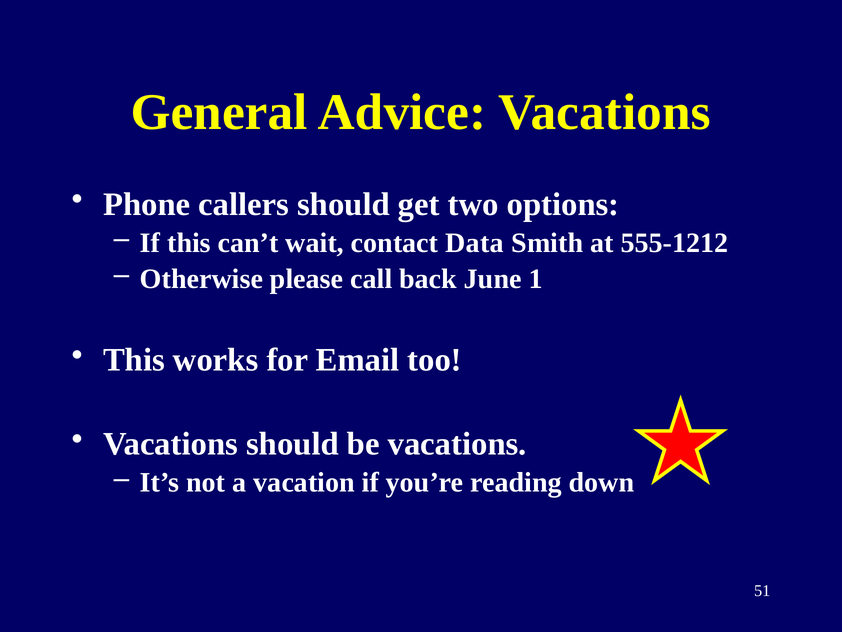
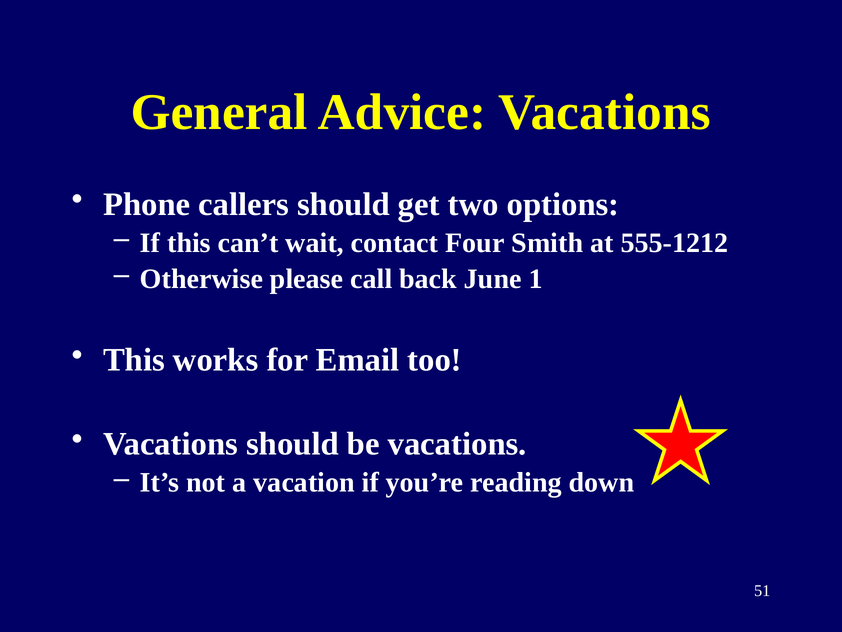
Data: Data -> Four
